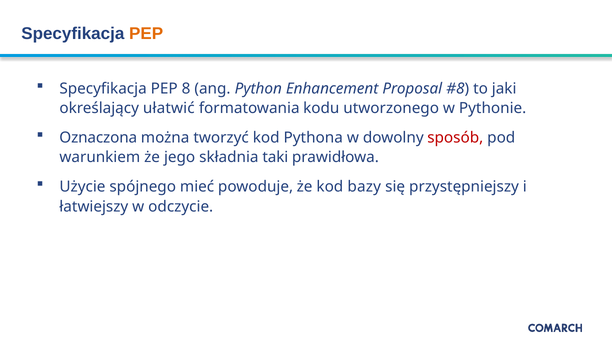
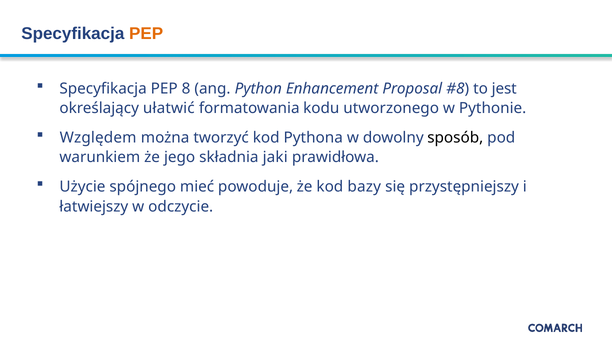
jaki: jaki -> jest
Oznaczona: Oznaczona -> Względem
sposób colour: red -> black
taki: taki -> jaki
